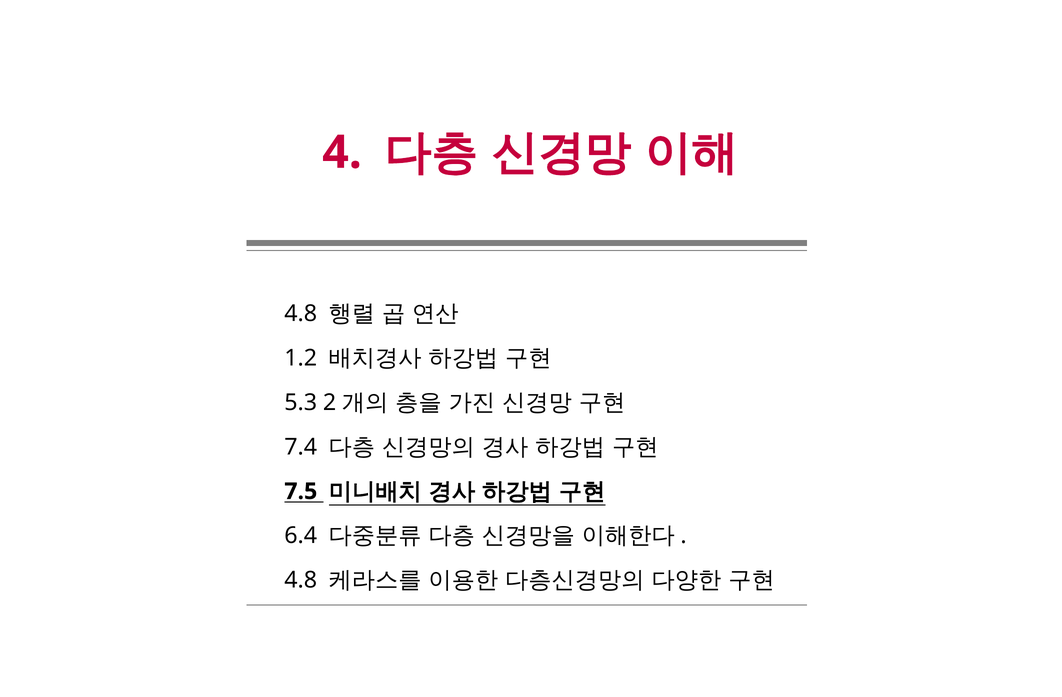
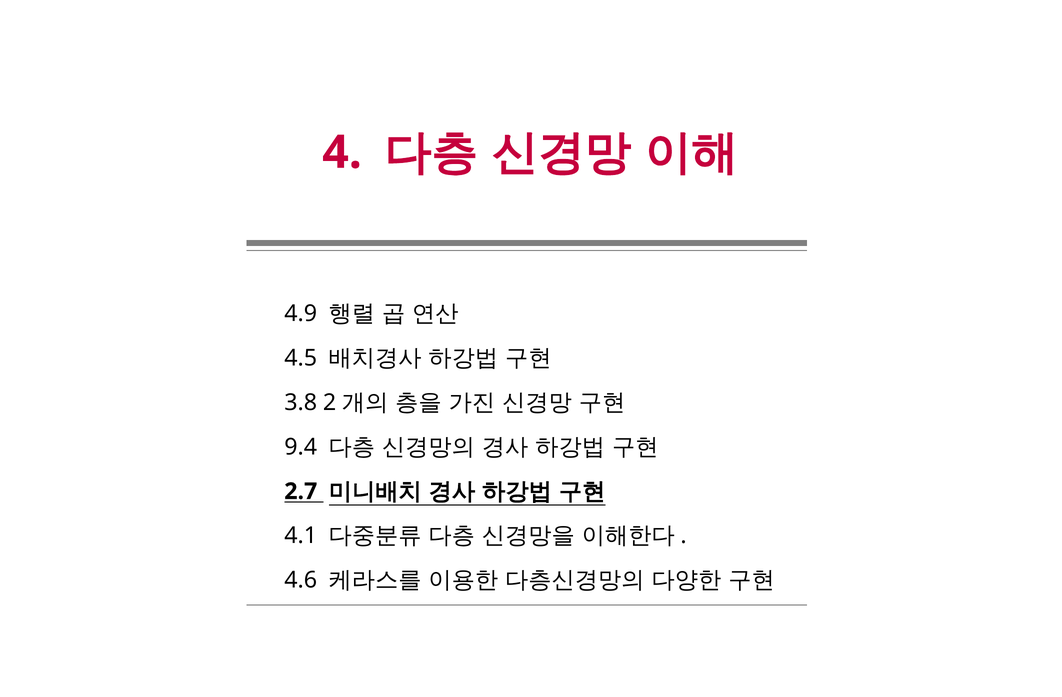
4.8 at (301, 314): 4.8 -> 4.9
1.2: 1.2 -> 4.5
5.3: 5.3 -> 3.8
7.4: 7.4 -> 9.4
7.5: 7.5 -> 2.7
6.4: 6.4 -> 4.1
4.8 at (301, 581): 4.8 -> 4.6
